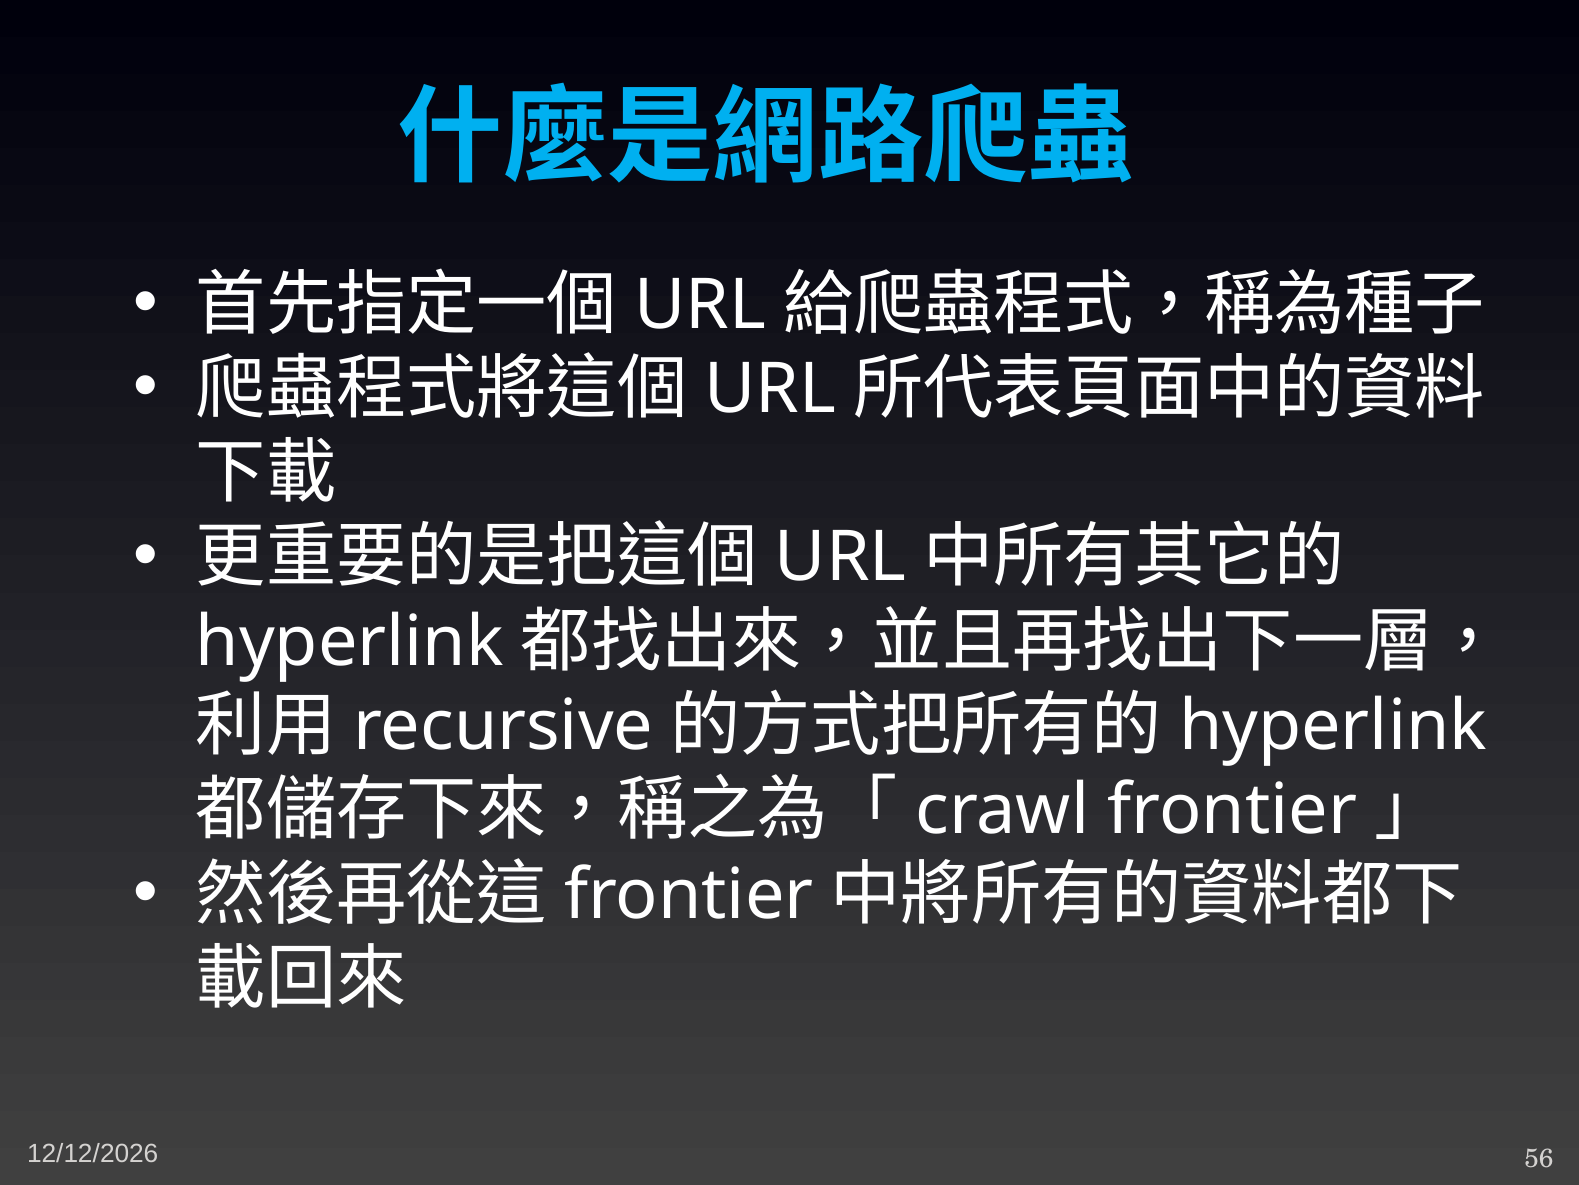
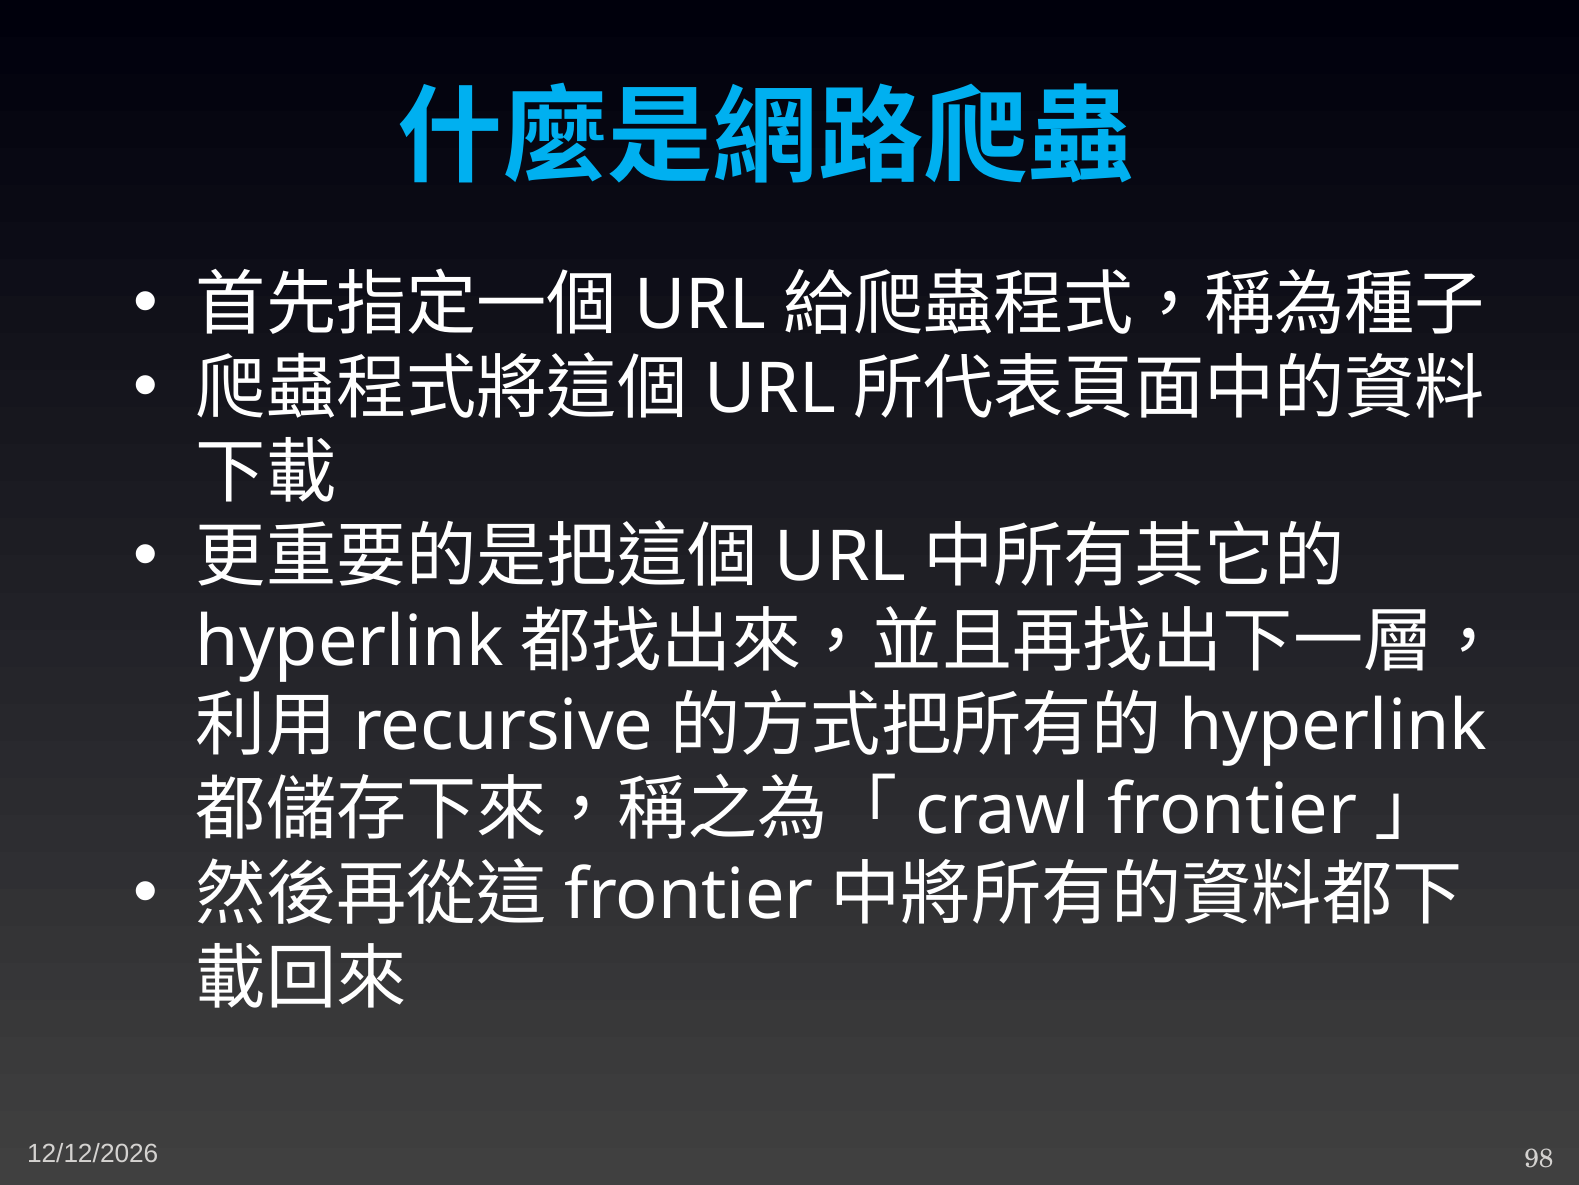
56: 56 -> 98
